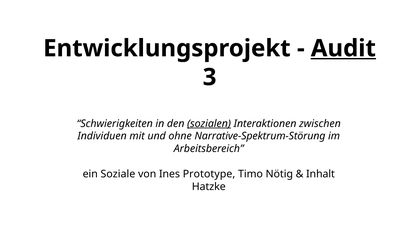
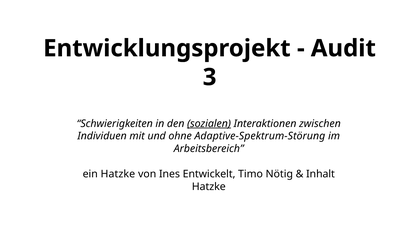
Audit underline: present -> none
Narrative-Spektrum-Störung: Narrative-Spektrum-Störung -> Adaptive-Spektrum-Störung
ein Soziale: Soziale -> Hatzke
Prototype: Prototype -> Entwickelt
